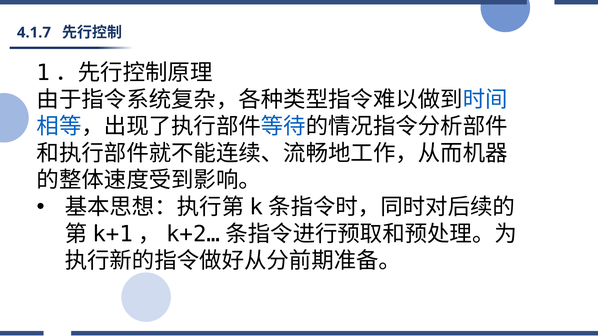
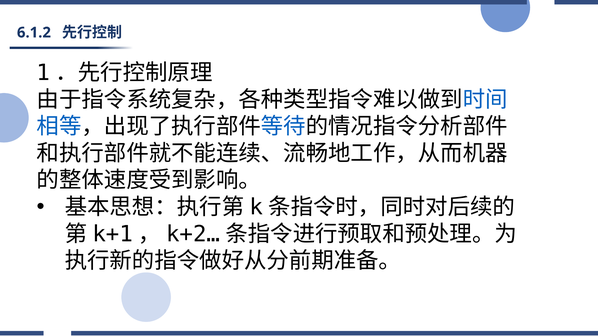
4.1.7: 4.1.7 -> 6.1.2
